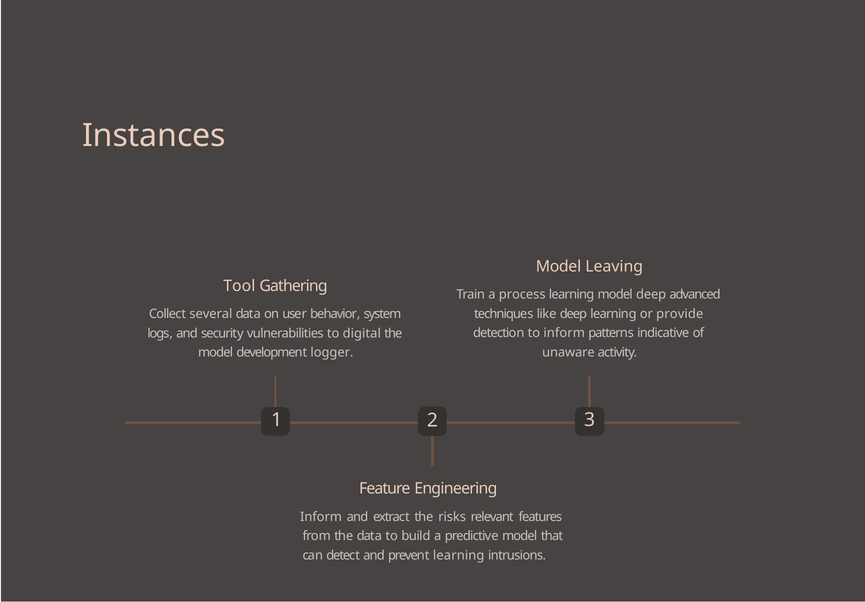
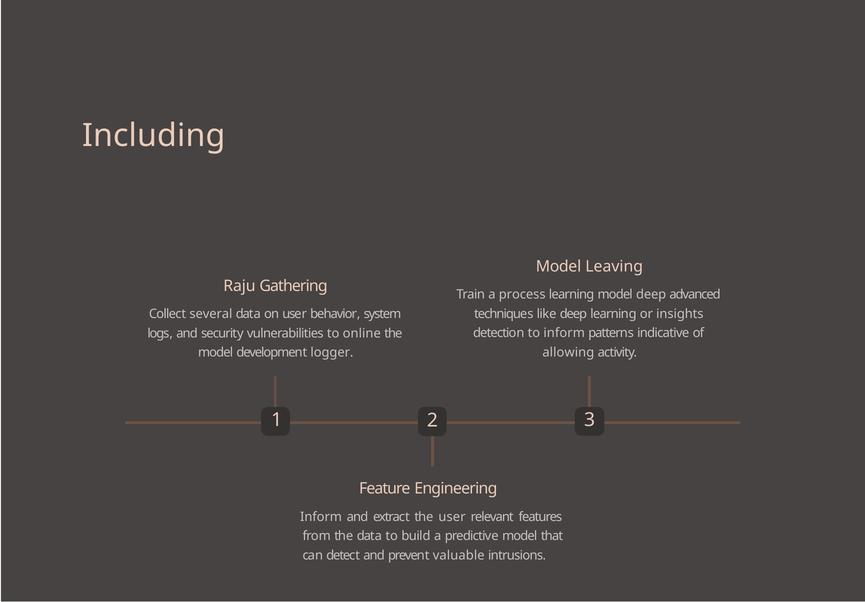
Instances: Instances -> Including
Tool: Tool -> Raju
provide: provide -> insights
digital: digital -> online
unaware: unaware -> allowing
the risks: risks -> user
prevent learning: learning -> valuable
